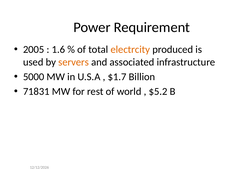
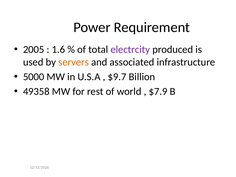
electrcity colour: orange -> purple
$1.7: $1.7 -> $9.7
71831: 71831 -> 49358
$5.2: $5.2 -> $7.9
